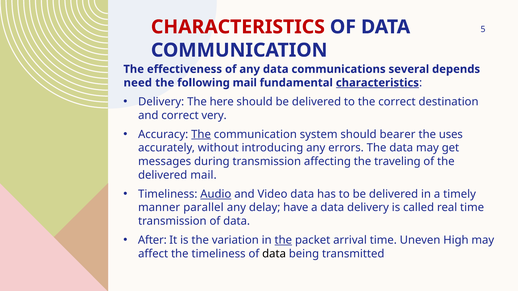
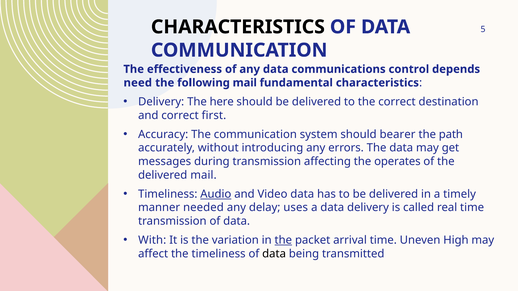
CHARACTERISTICS at (238, 27) colour: red -> black
several: several -> control
characteristics at (377, 83) underline: present -> none
very: very -> first
The at (201, 134) underline: present -> none
uses: uses -> path
traveling: traveling -> operates
parallel: parallel -> needed
have: have -> uses
After: After -> With
